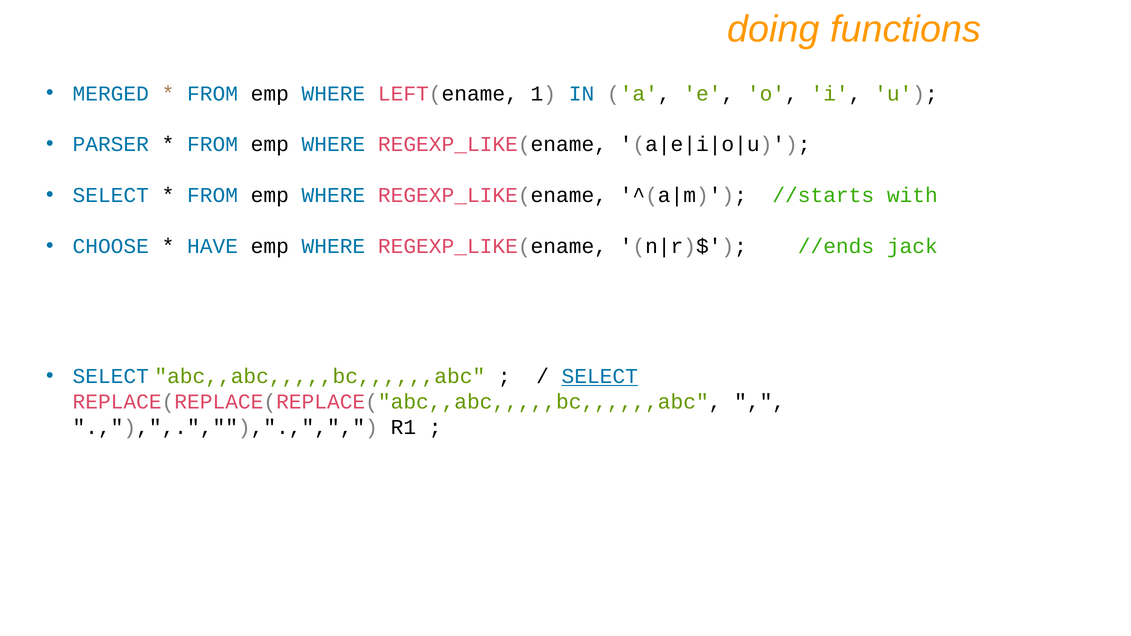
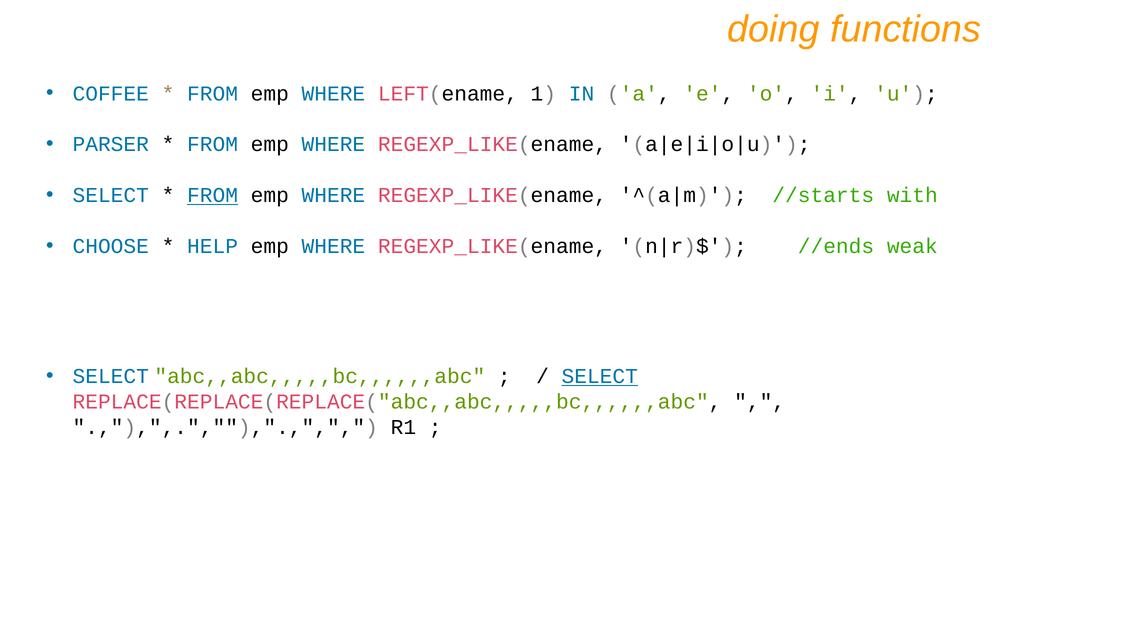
MERGED: MERGED -> COFFEE
FROM at (213, 195) underline: none -> present
HAVE: HAVE -> HELP
jack: jack -> weak
